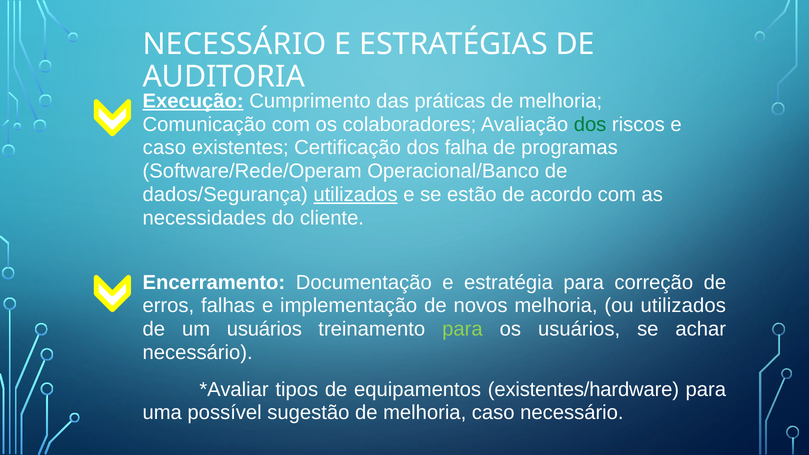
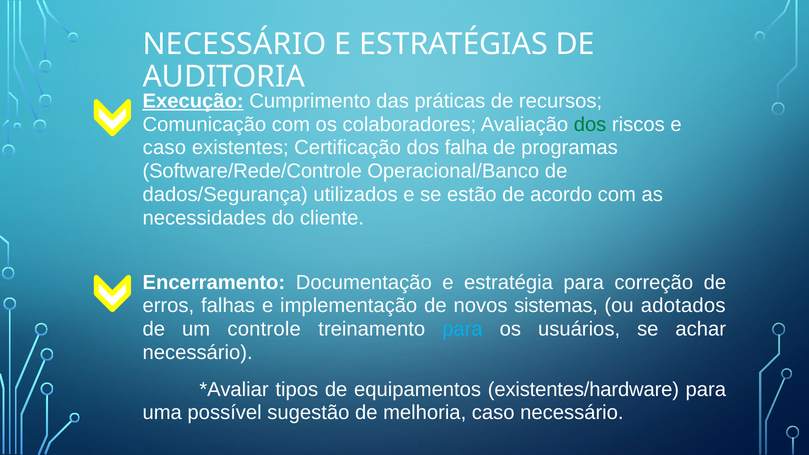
práticas de melhoria: melhoria -> recursos
Software/Rede/Operam: Software/Rede/Operam -> Software/Rede/Controle
utilizados at (356, 195) underline: present -> none
novos melhoria: melhoria -> sistemas
ou utilizados: utilizados -> adotados
um usuários: usuários -> controle
para at (462, 329) colour: light green -> light blue
